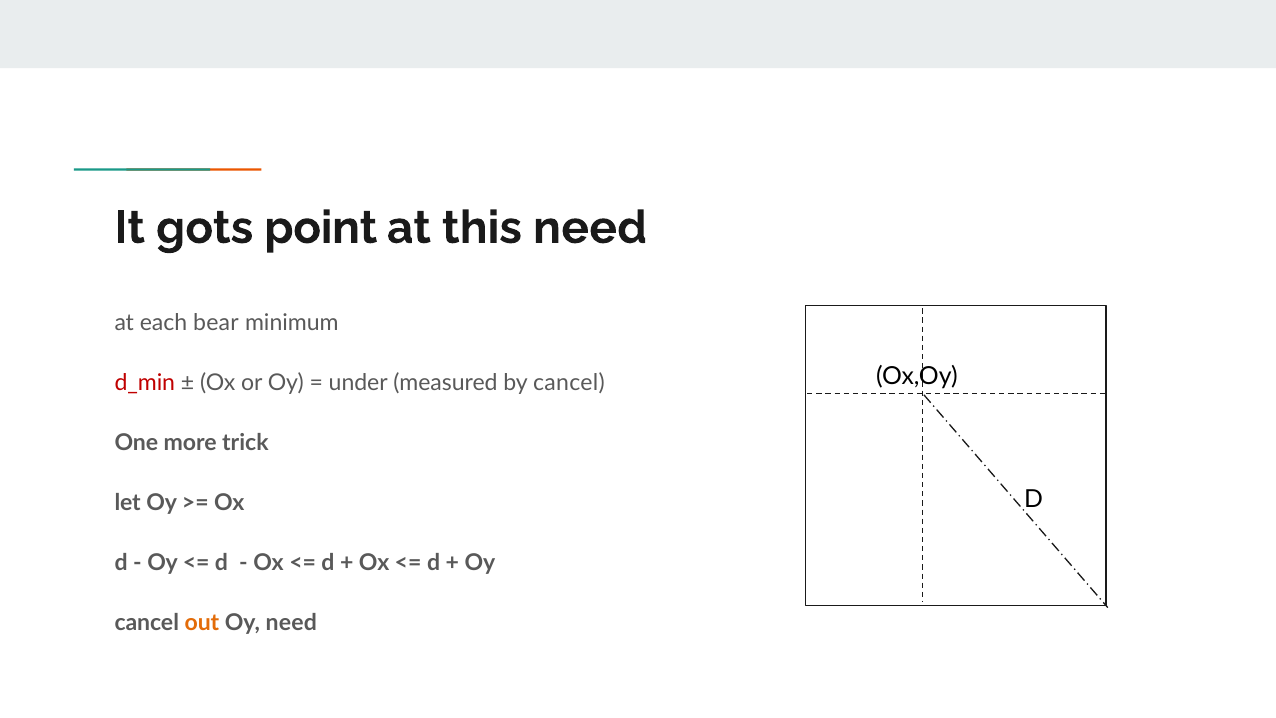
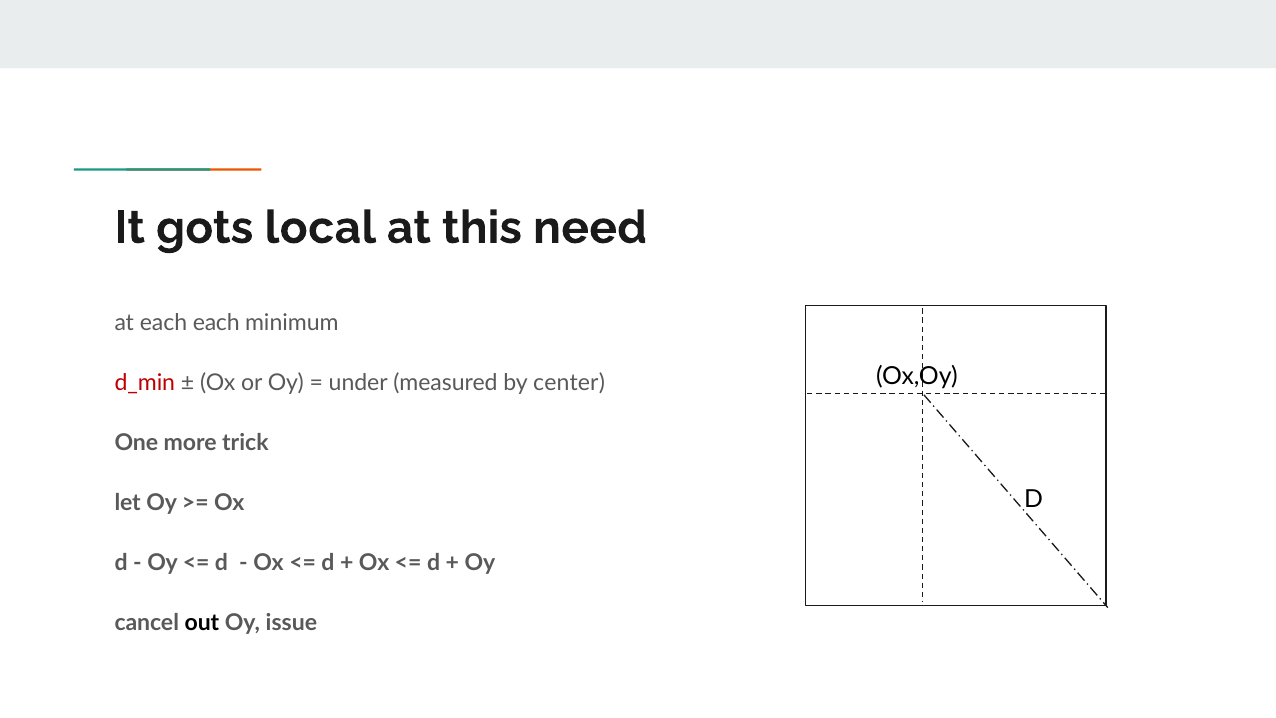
point: point -> local
each bear: bear -> each
by cancel: cancel -> center
out colour: orange -> black
Oy need: need -> issue
